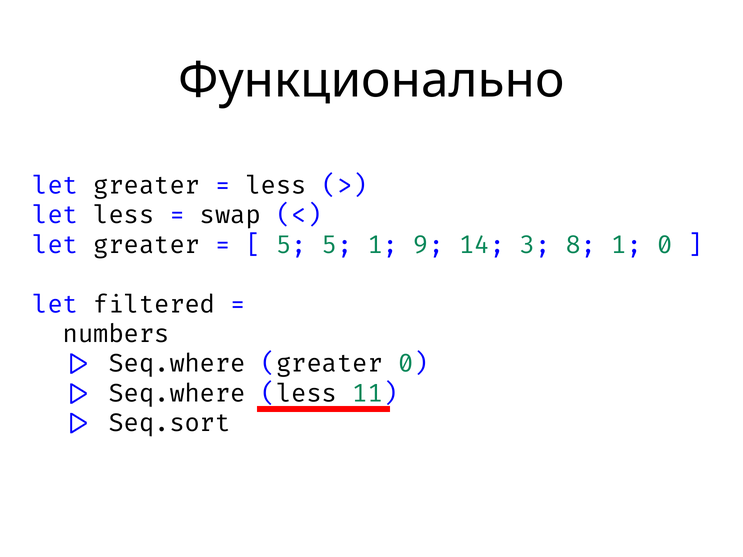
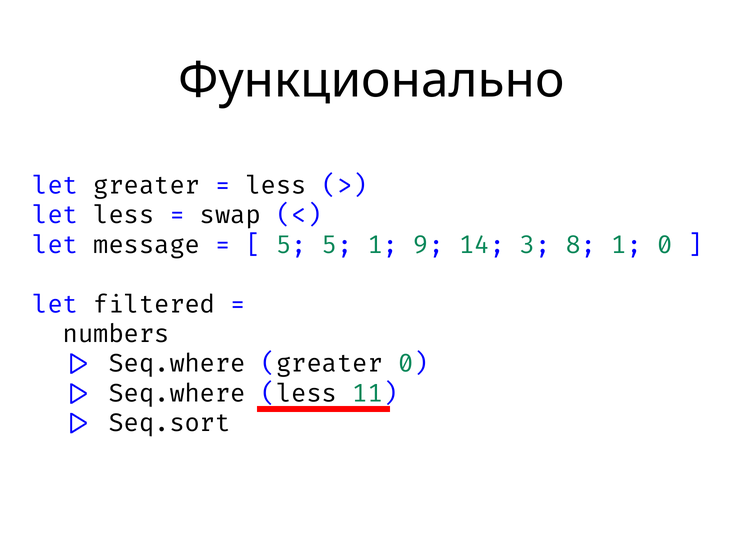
greater at (147, 245): greater -> message
